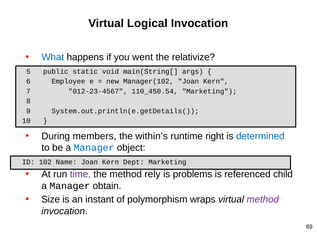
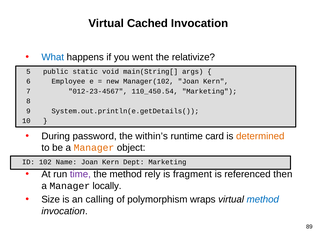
Logical: Logical -> Cached
members: members -> password
right: right -> card
determined colour: blue -> orange
Manager at (94, 148) colour: blue -> orange
problems: problems -> fragment
child: child -> then
obtain: obtain -> locally
instant: instant -> calling
method at (263, 199) colour: purple -> blue
